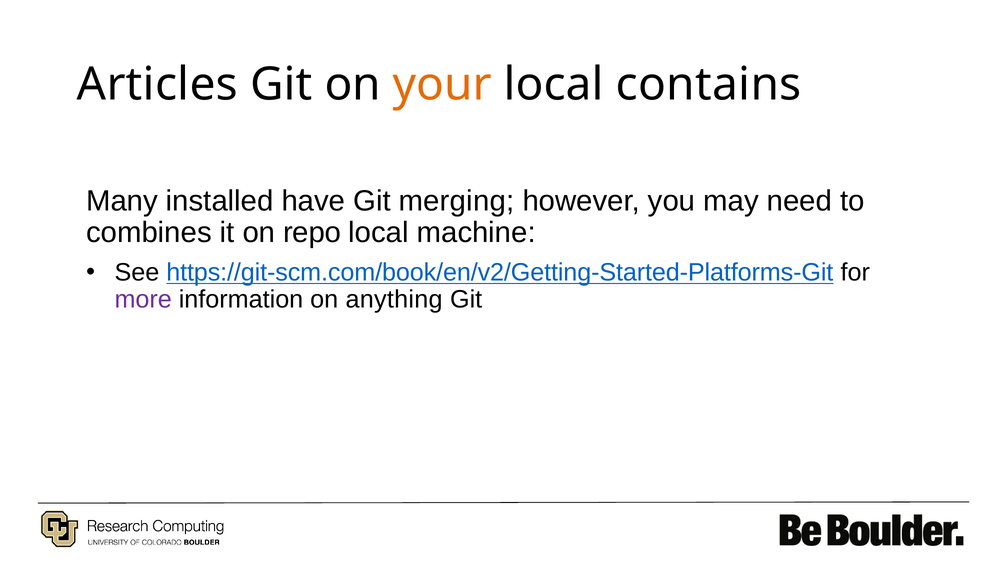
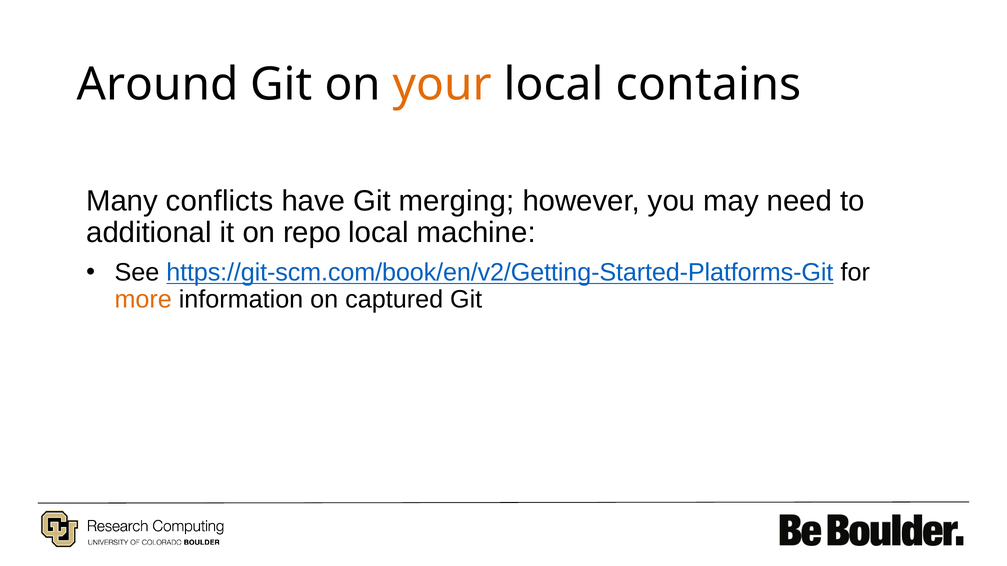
Articles: Articles -> Around
installed: installed -> conflicts
combines: combines -> additional
more colour: purple -> orange
anything: anything -> captured
